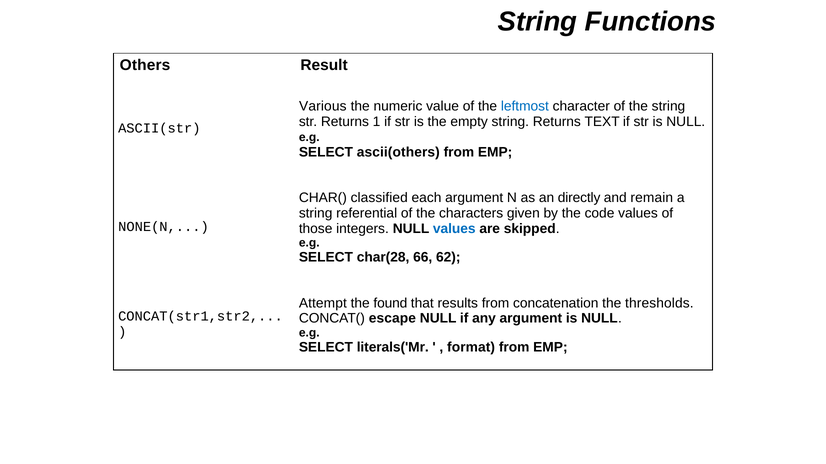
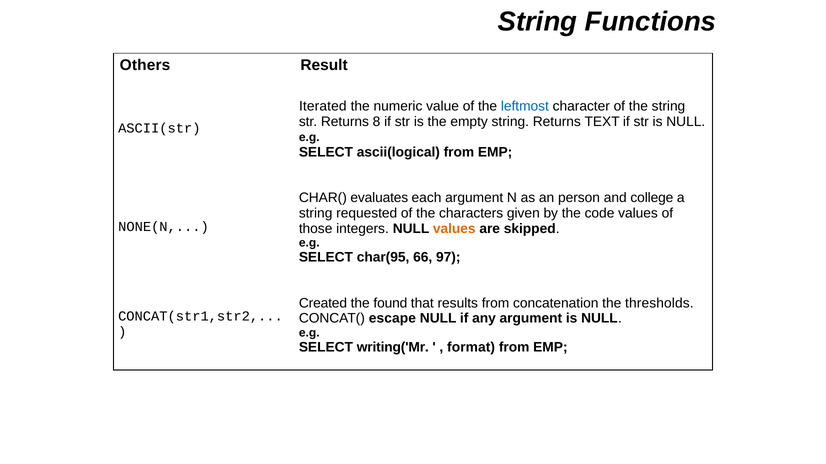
Various: Various -> Iterated
1: 1 -> 8
ascii(others: ascii(others -> ascii(logical
classified: classified -> evaluates
directly: directly -> person
remain: remain -> college
referential: referential -> requested
values at (454, 229) colour: blue -> orange
char(28: char(28 -> char(95
62: 62 -> 97
Attempt: Attempt -> Created
literals('Mr: literals('Mr -> writing('Mr
